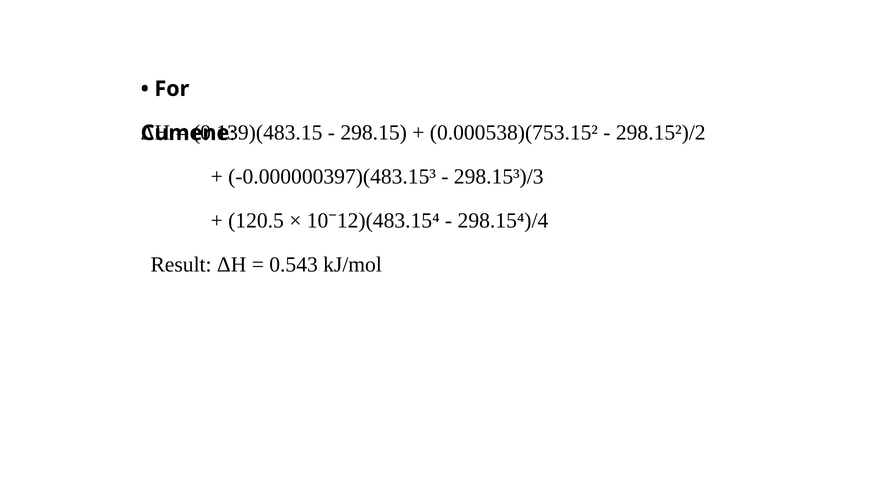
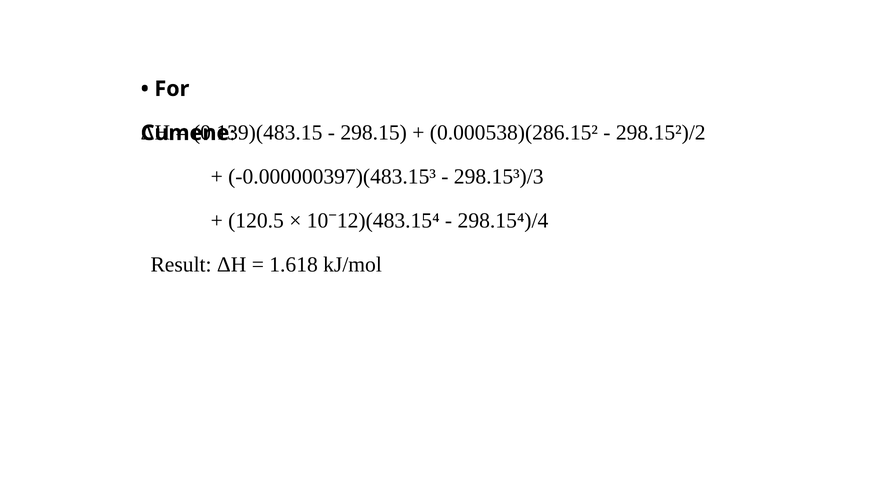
0.000538)(753.15²: 0.000538)(753.15² -> 0.000538)(286.15²
0.543: 0.543 -> 1.618
